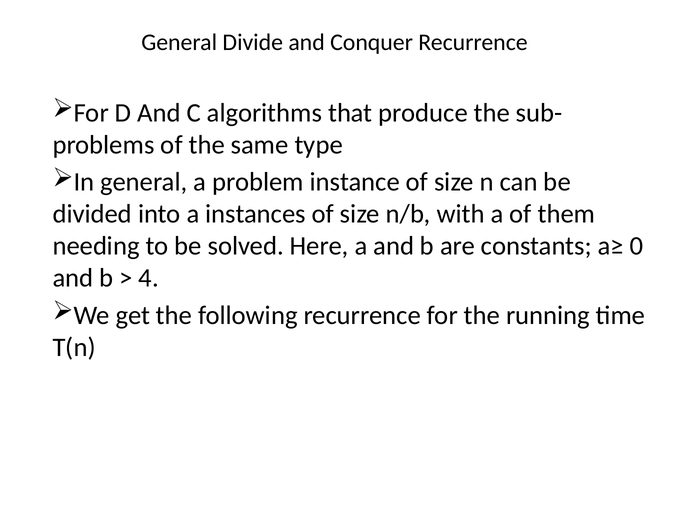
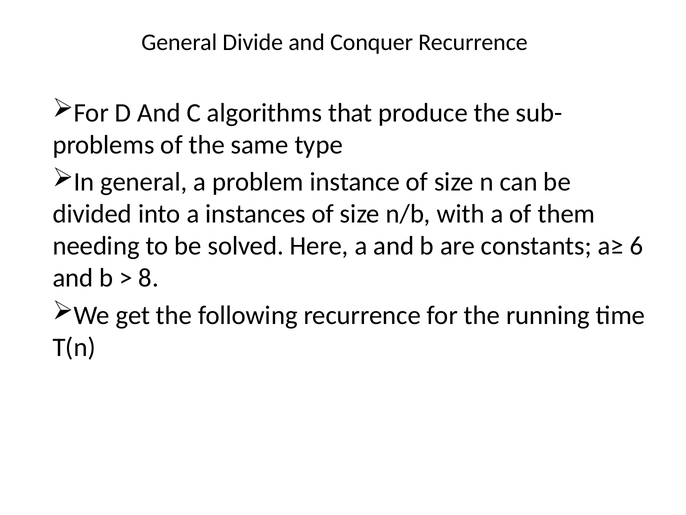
0: 0 -> 6
4: 4 -> 8
